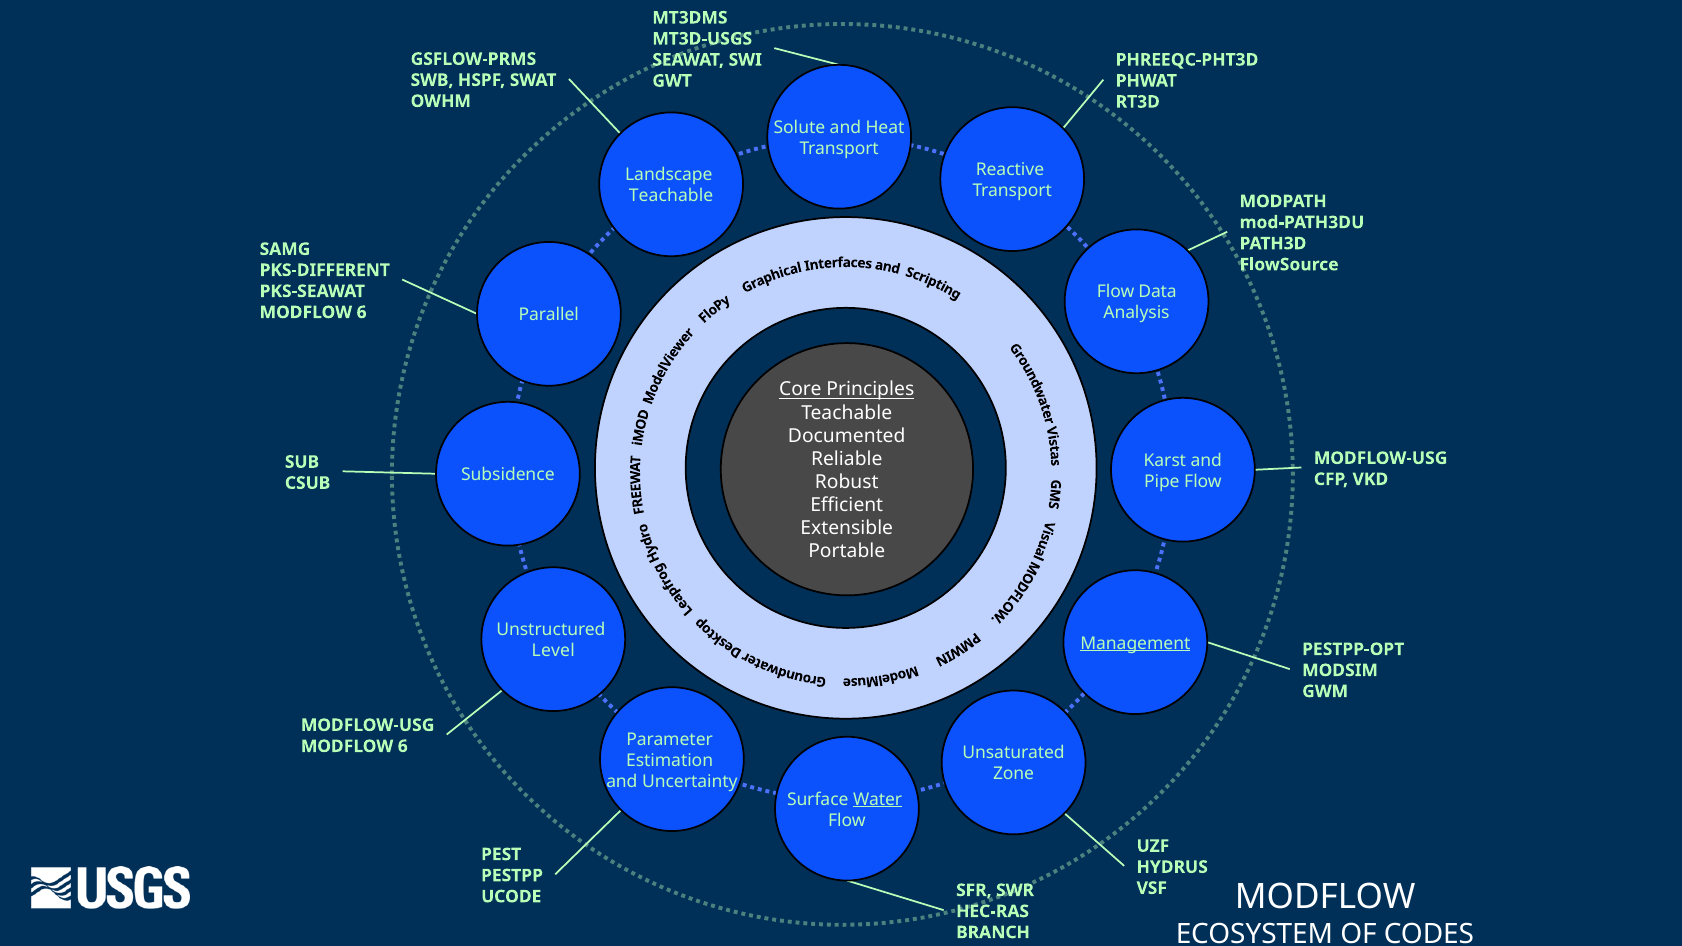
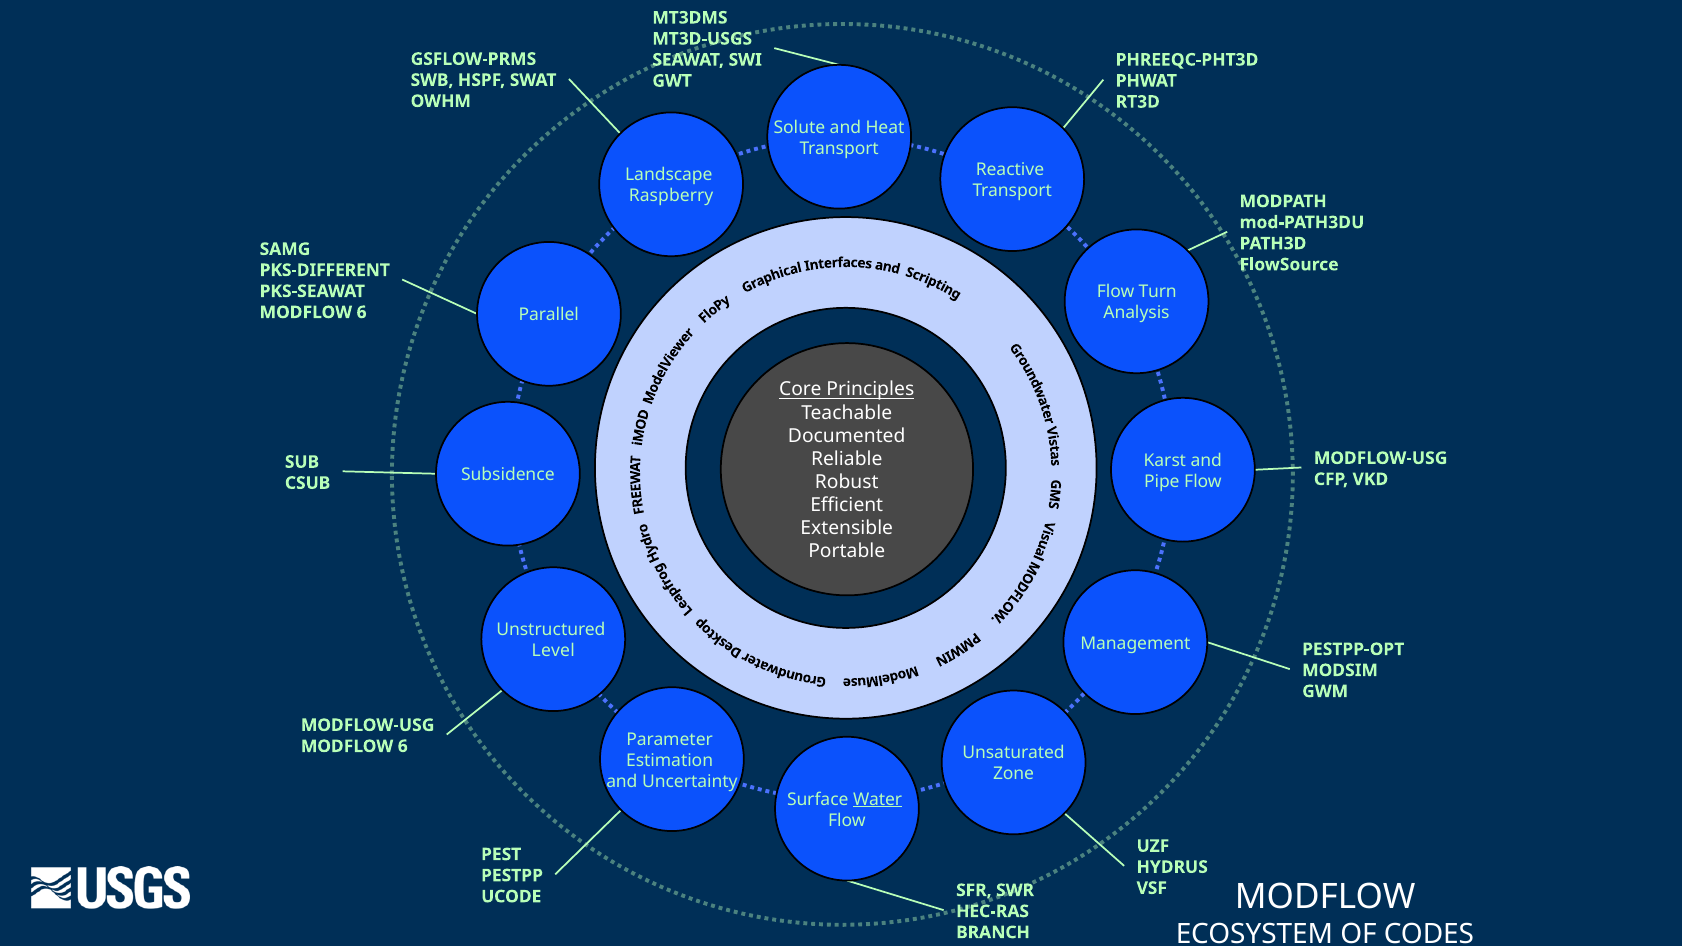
Teachable at (671, 196): Teachable -> Raspberry
Data: Data -> Turn
Management underline: present -> none
